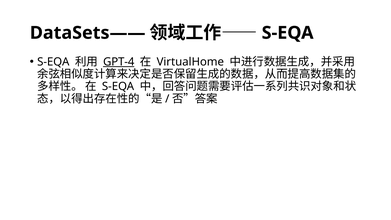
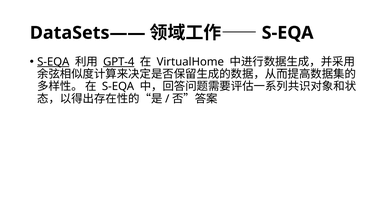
S-EQA at (53, 62) underline: none -> present
